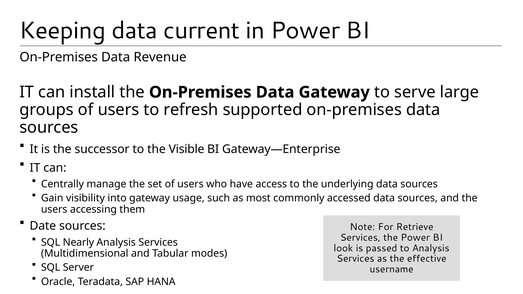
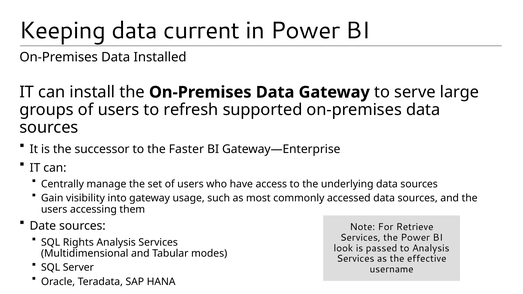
Revenue: Revenue -> Installed
Visible: Visible -> Faster
Nearly: Nearly -> Rights
